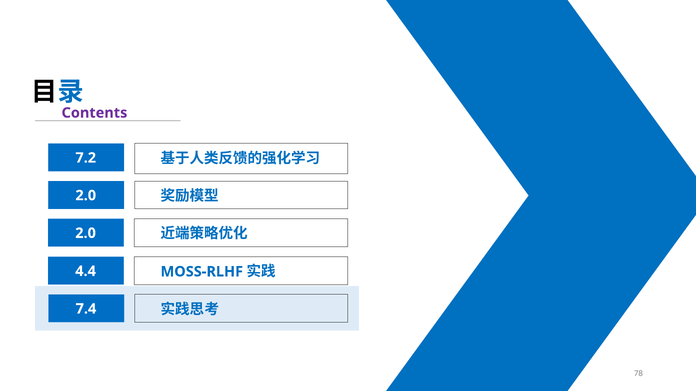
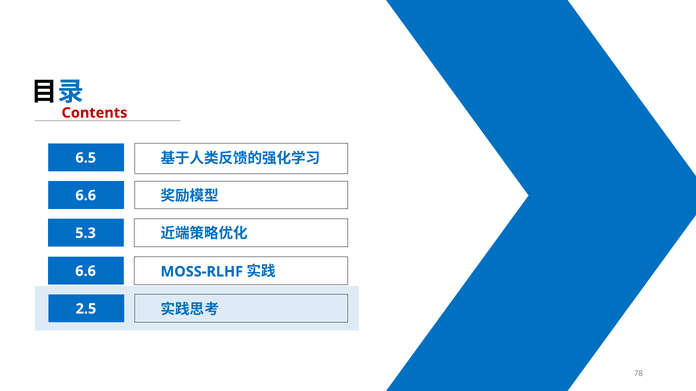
Contents colour: purple -> red
7.2: 7.2 -> 6.5
2.0 at (86, 196): 2.0 -> 6.6
2.0 at (86, 233): 2.0 -> 5.3
4.4 at (86, 271): 4.4 -> 6.6
7.4: 7.4 -> 2.5
